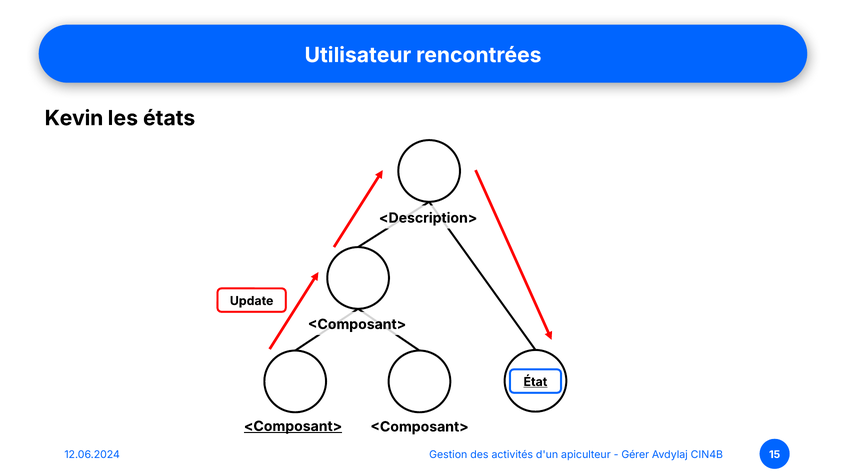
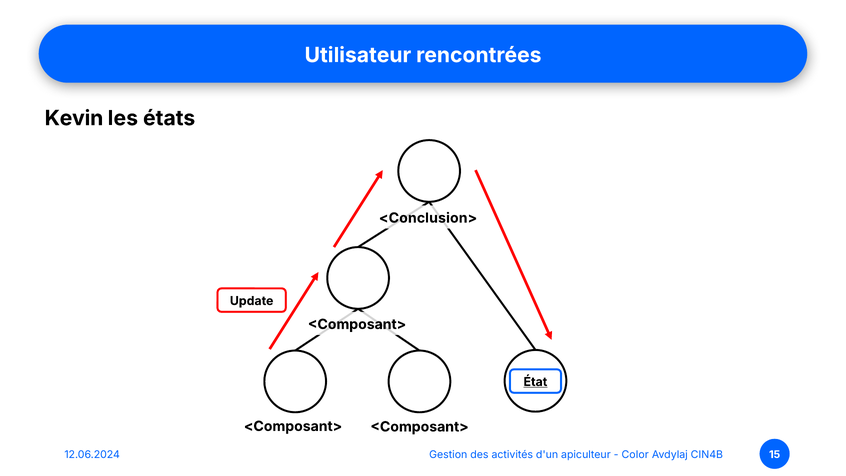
<Description>: <Description> -> <Conclusion>
<Composant> at (293, 426) underline: present -> none
Gérer: Gérer -> Color
